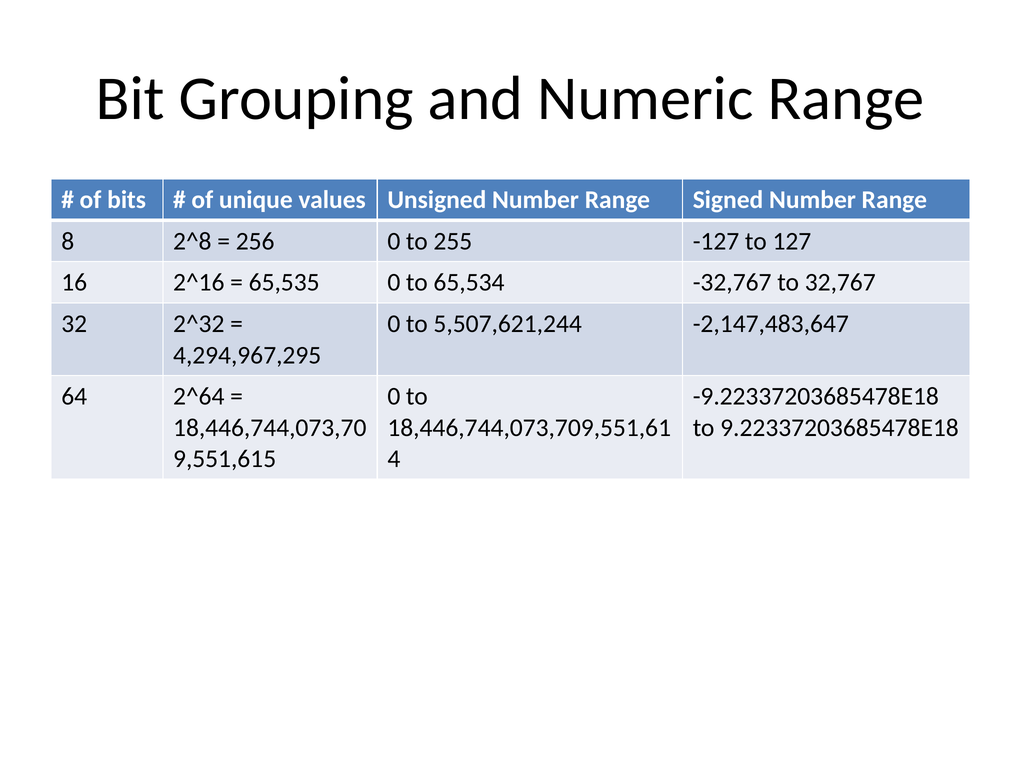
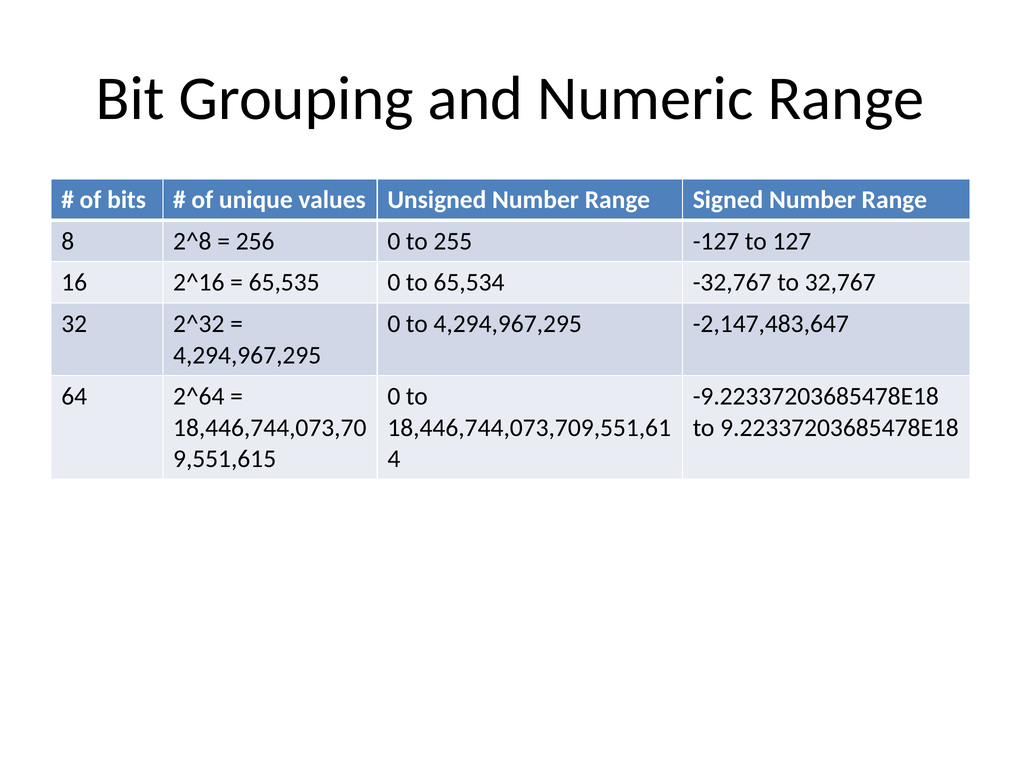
to 5,507,621,244: 5,507,621,244 -> 4,294,967,295
